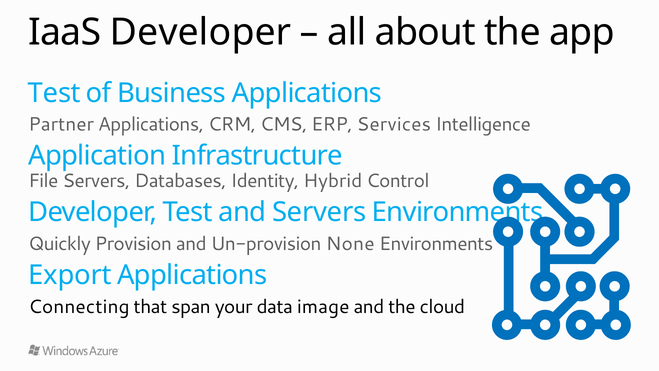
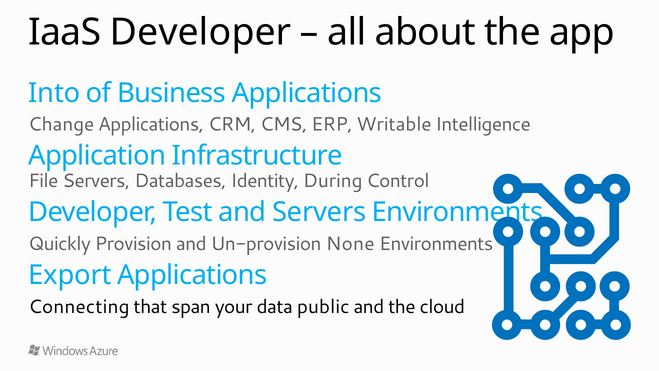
Test at (54, 93): Test -> Into
Partner: Partner -> Change
Services: Services -> Writable
Hybrid: Hybrid -> During
image: image -> public
